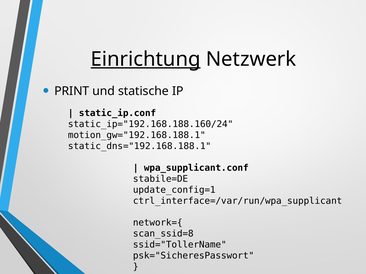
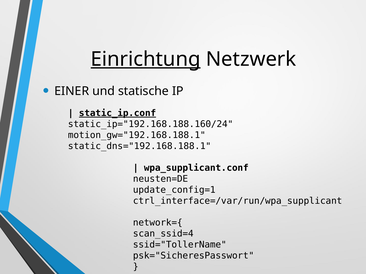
PRINT: PRINT -> EINER
static_ip.conf underline: none -> present
stabile=DE: stabile=DE -> neusten=DE
scan_ssid=8: scan_ssid=8 -> scan_ssid=4
